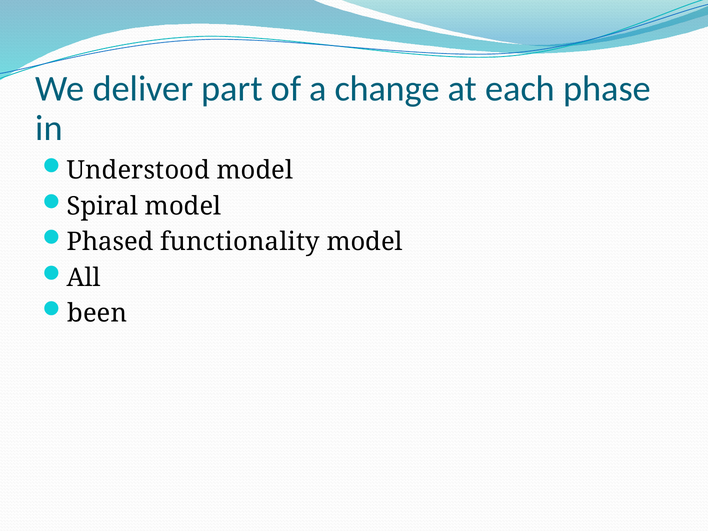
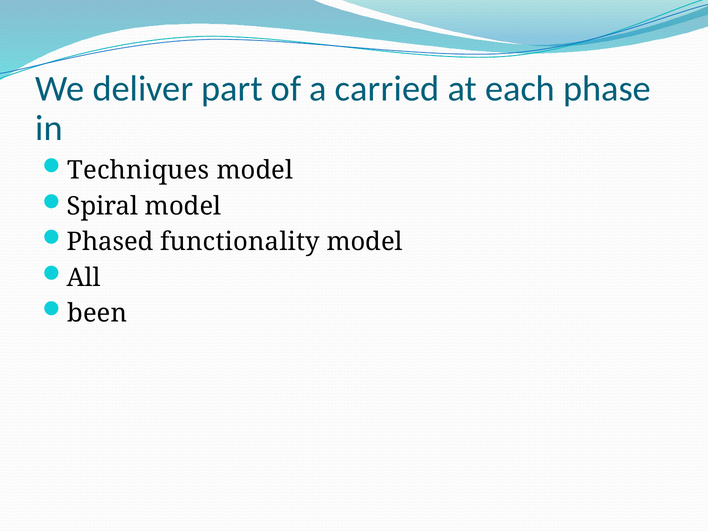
change: change -> carried
Understood: Understood -> Techniques
